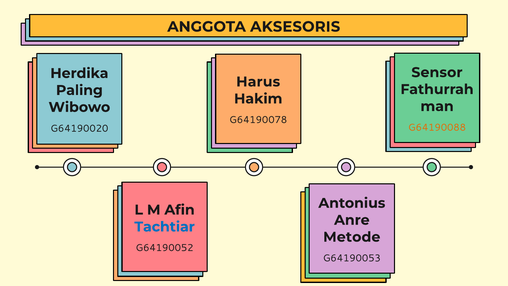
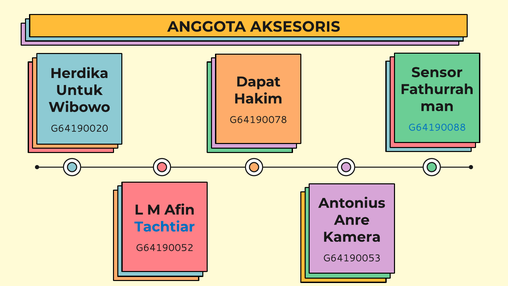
Harus: Harus -> Dapat
Paling: Paling -> Untuk
G64190088 colour: orange -> blue
Metode: Metode -> Kamera
